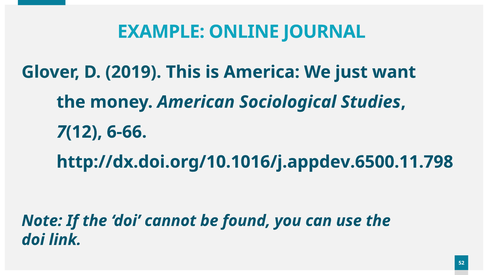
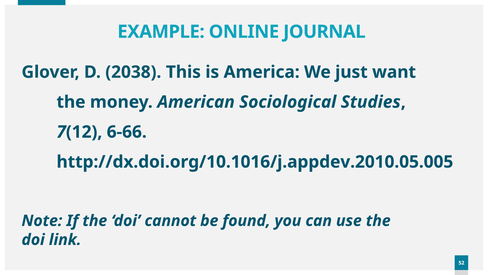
2019: 2019 -> 2038
http://dx.doi.org/10.1016/j.appdev.6500.11.798: http://dx.doi.org/10.1016/j.appdev.6500.11.798 -> http://dx.doi.org/10.1016/j.appdev.2010.05.005
